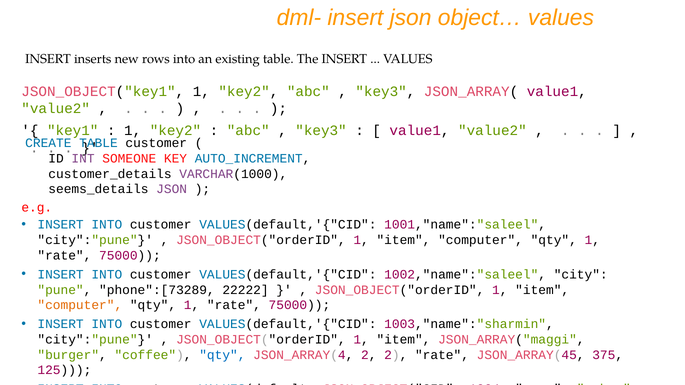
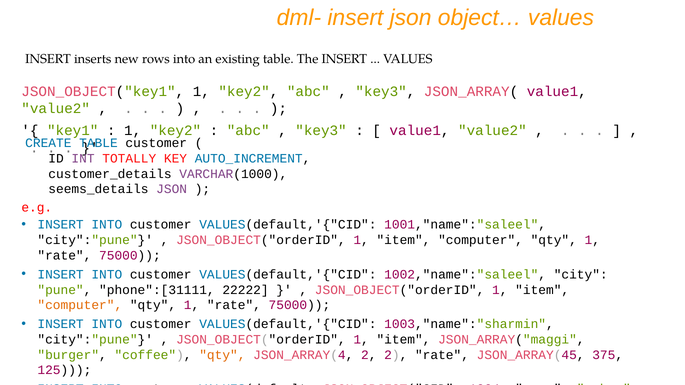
SOMEONE: SOMEONE -> TOTALLY
phone":[73289: phone":[73289 -> phone":[31111
qty at (222, 355) colour: blue -> orange
